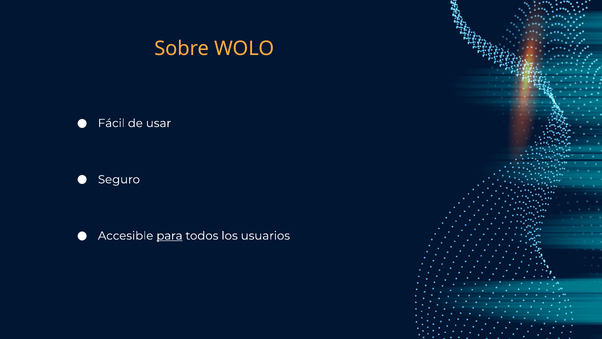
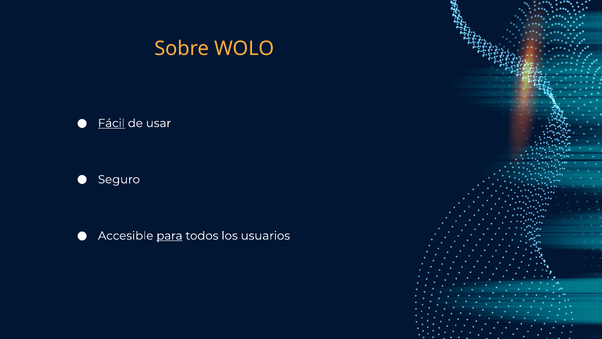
Fácil underline: none -> present
